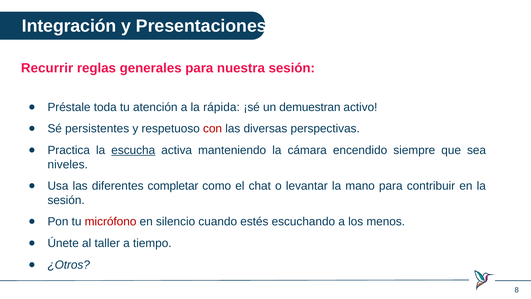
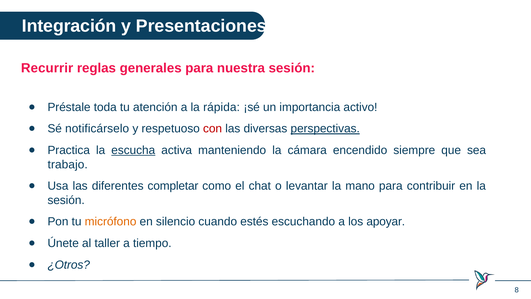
demuestran: demuestran -> importancia
persistentes: persistentes -> notificárselo
perspectivas underline: none -> present
niveles: niveles -> trabajo
micrófono colour: red -> orange
menos: menos -> apoyar
